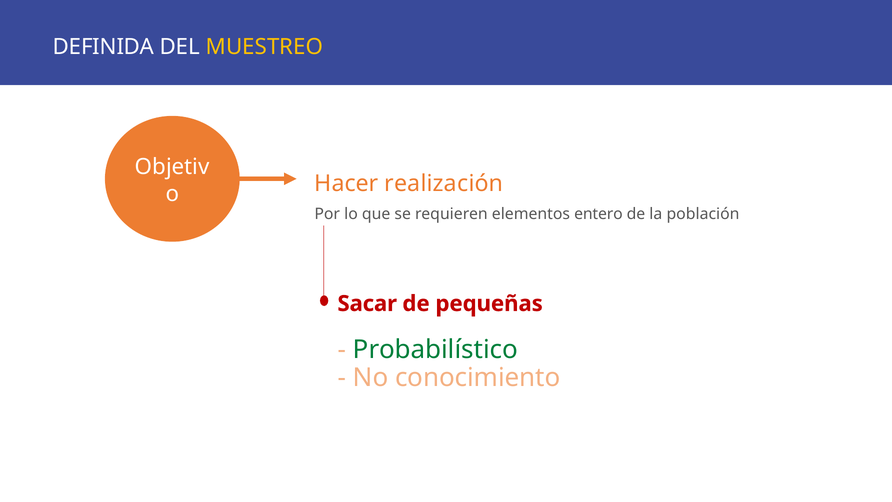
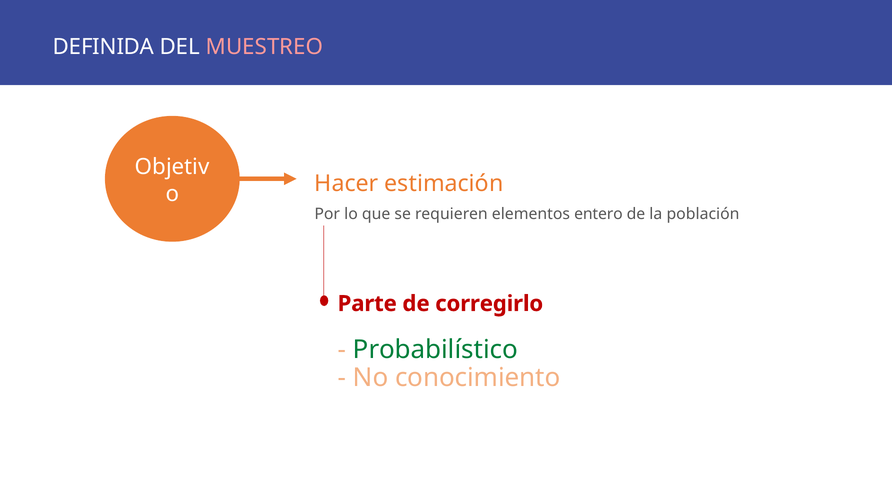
MUESTREO colour: yellow -> pink
realización: realización -> estimación
Sacar: Sacar -> Parte
pequeñas: pequeñas -> corregirlo
